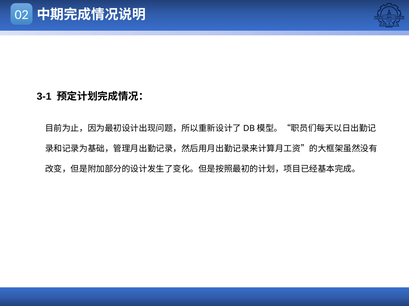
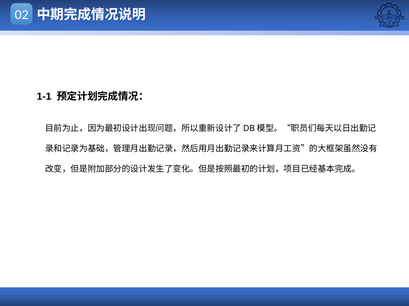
3-1: 3-1 -> 1-1
